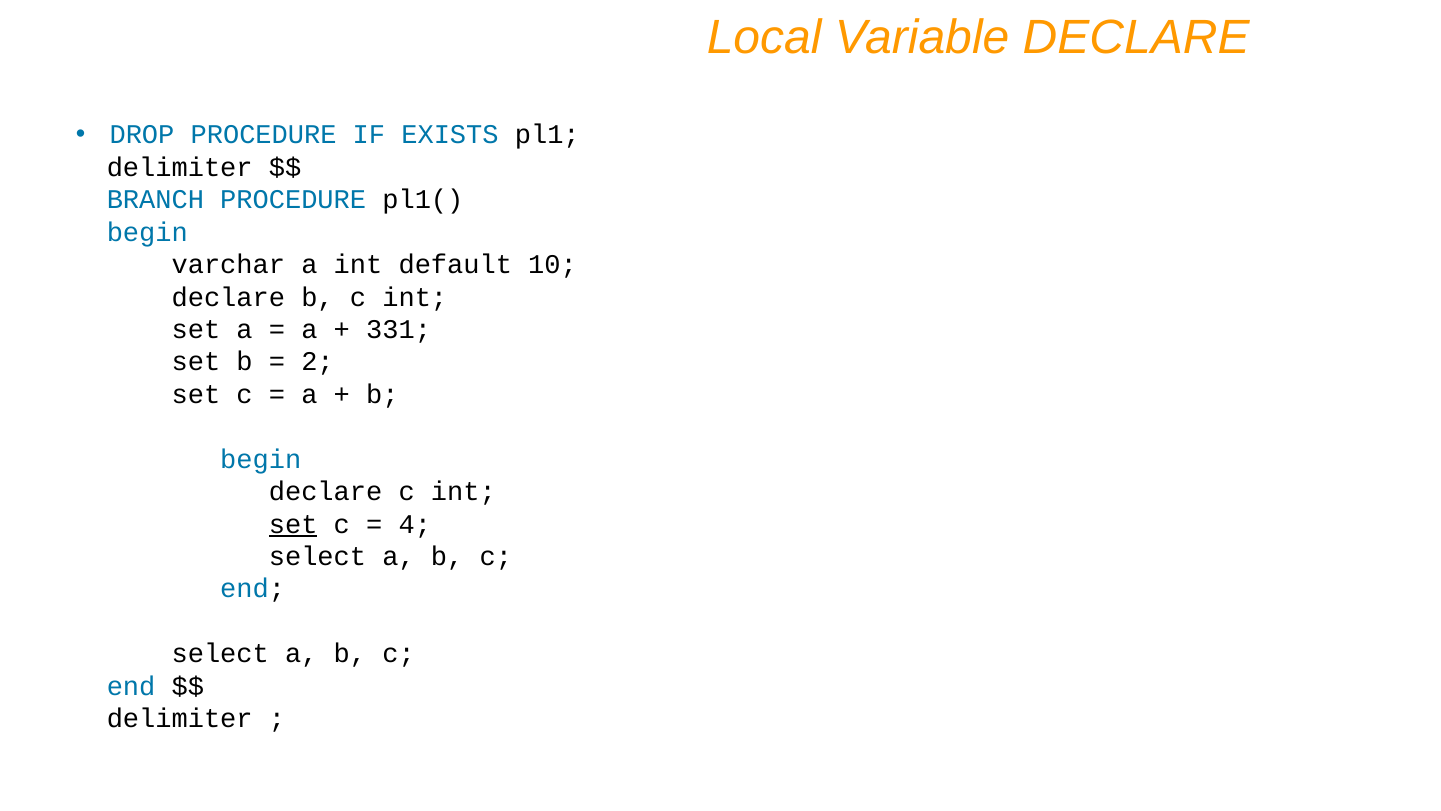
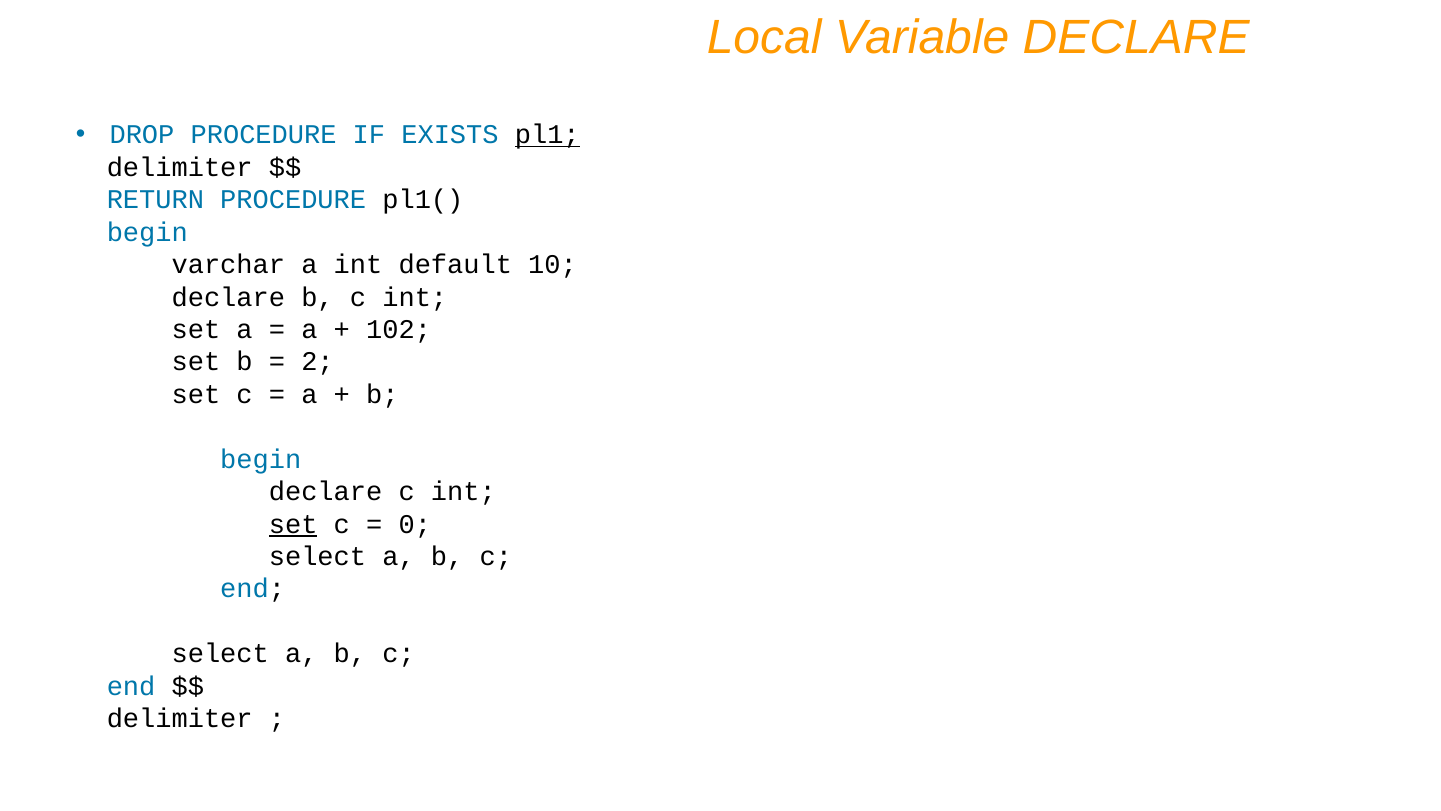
pl1 underline: none -> present
BRANCH: BRANCH -> RETURN
331: 331 -> 102
4: 4 -> 0
